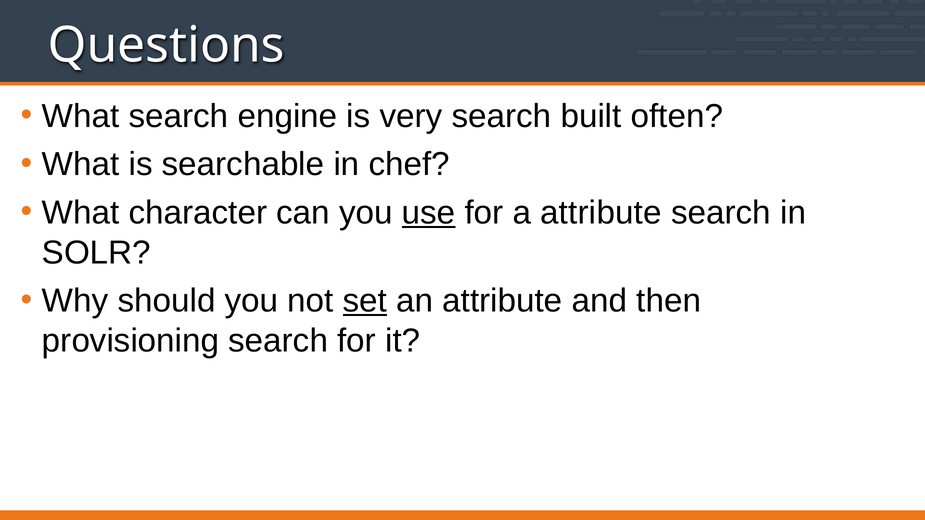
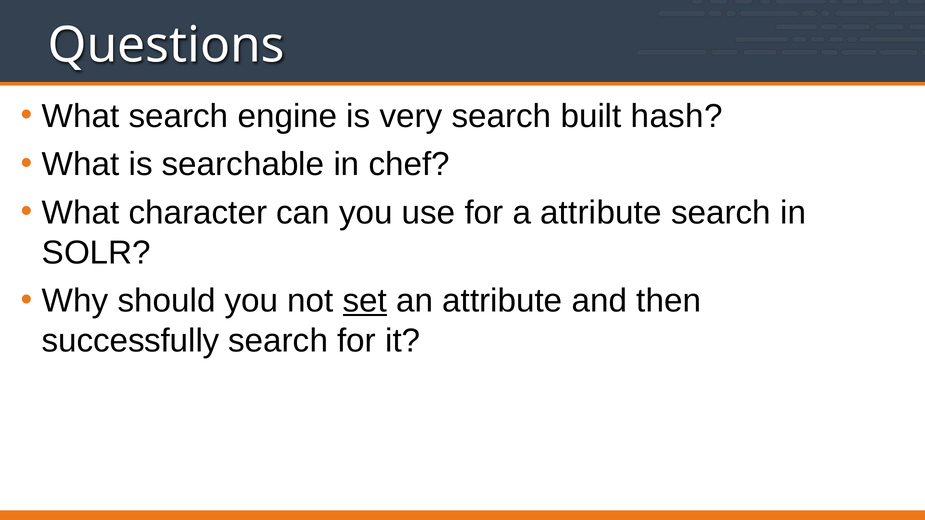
often: often -> hash
use underline: present -> none
provisioning: provisioning -> successfully
